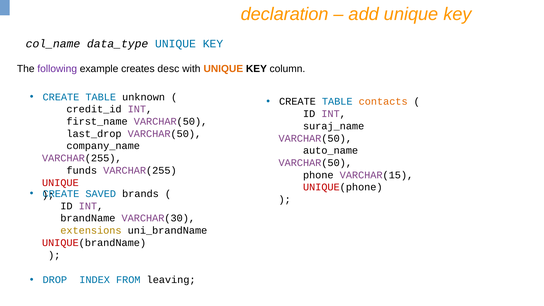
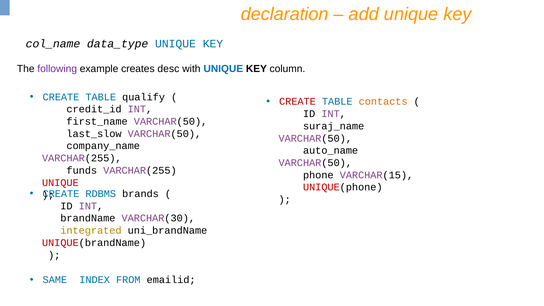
UNIQUE at (223, 69) colour: orange -> blue
unknown: unknown -> qualify
CREATE at (297, 102) colour: black -> red
last_drop: last_drop -> last_slow
SAVED: SAVED -> RDBMS
extensions: extensions -> integrated
DROP: DROP -> SAME
leaving: leaving -> emailid
